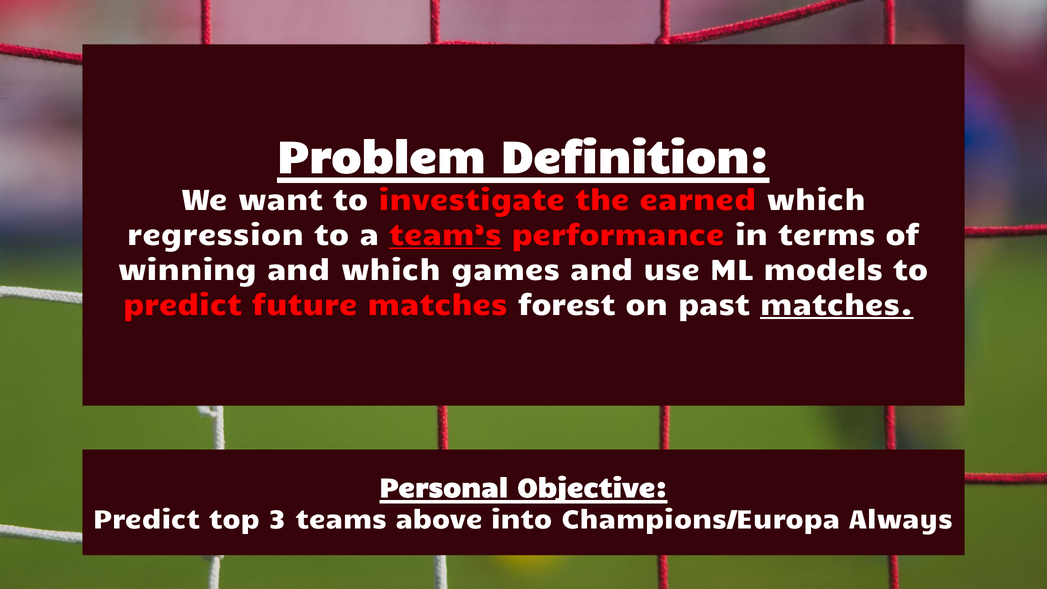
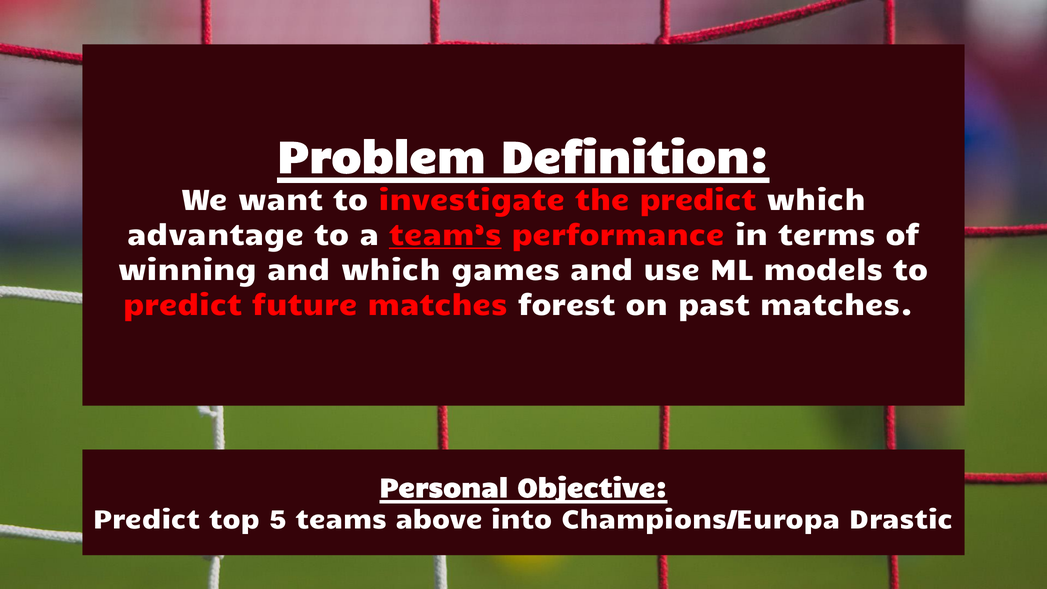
the earned: earned -> predict
regression: regression -> advantage
matches at (837, 306) underline: present -> none
3: 3 -> 5
Always: Always -> Drastic
